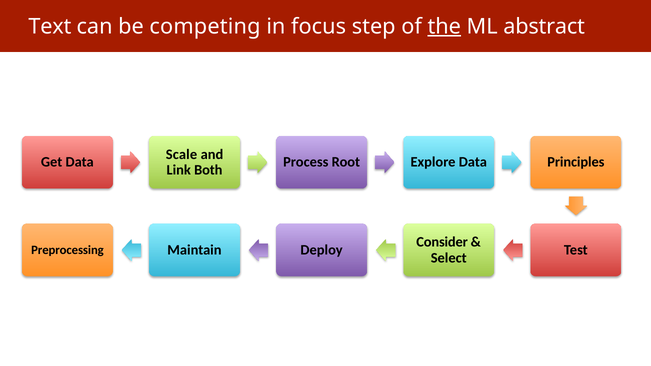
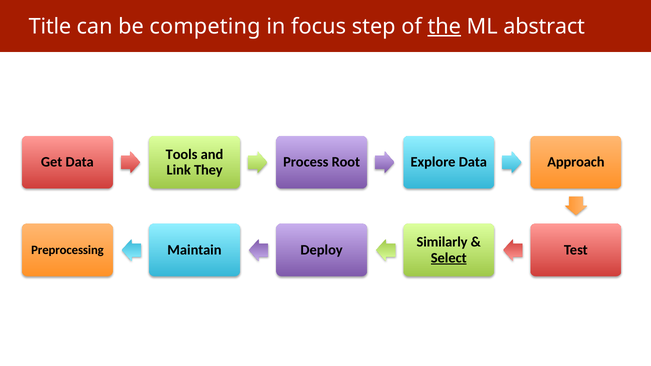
Text: Text -> Title
Scale: Scale -> Tools
Principles: Principles -> Approach
Both: Both -> They
Consider: Consider -> Similarly
Select underline: none -> present
